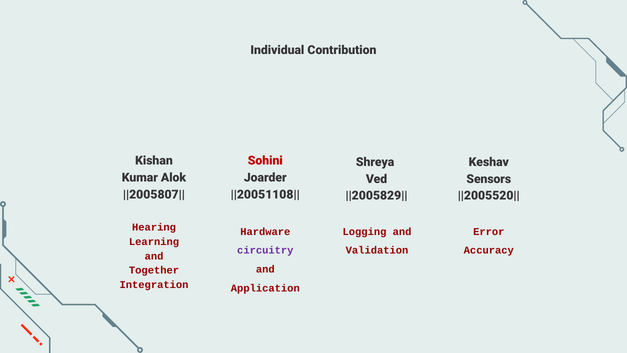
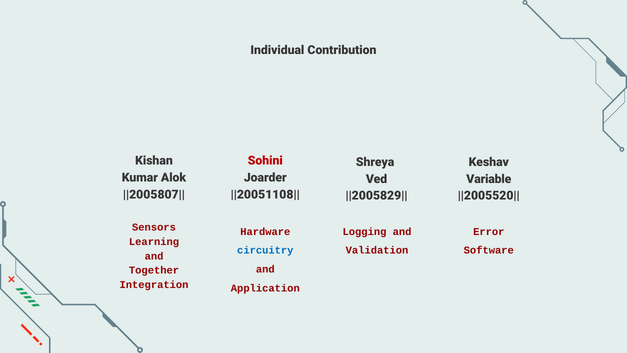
Sensors: Sensors -> Variable
Hearing: Hearing -> Sensors
circuitry colour: purple -> blue
Accuracy: Accuracy -> Software
